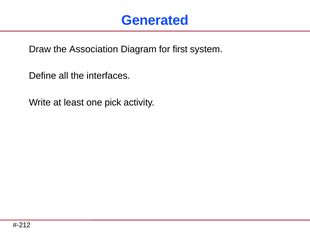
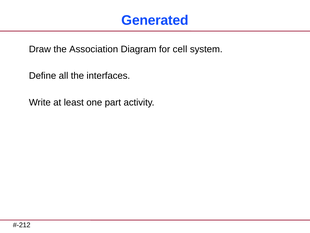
first: first -> cell
pick: pick -> part
